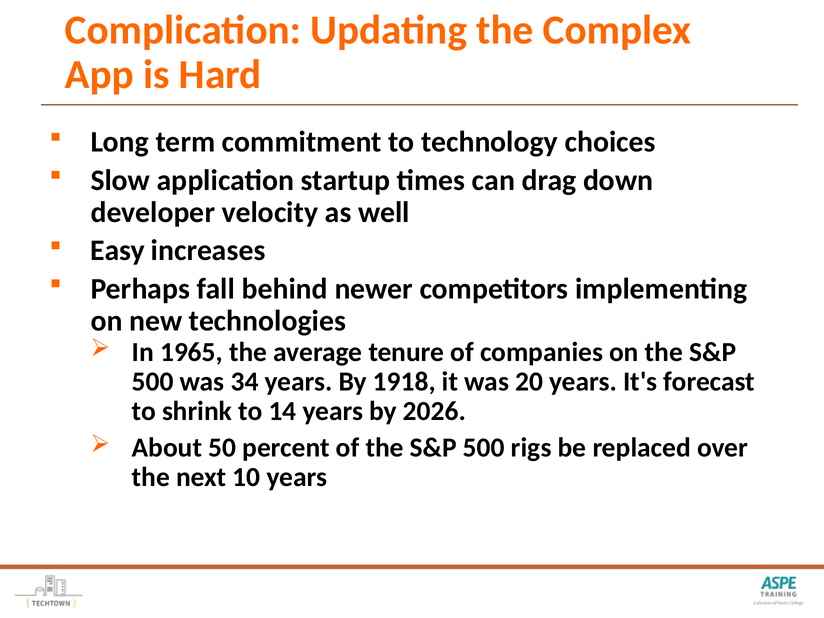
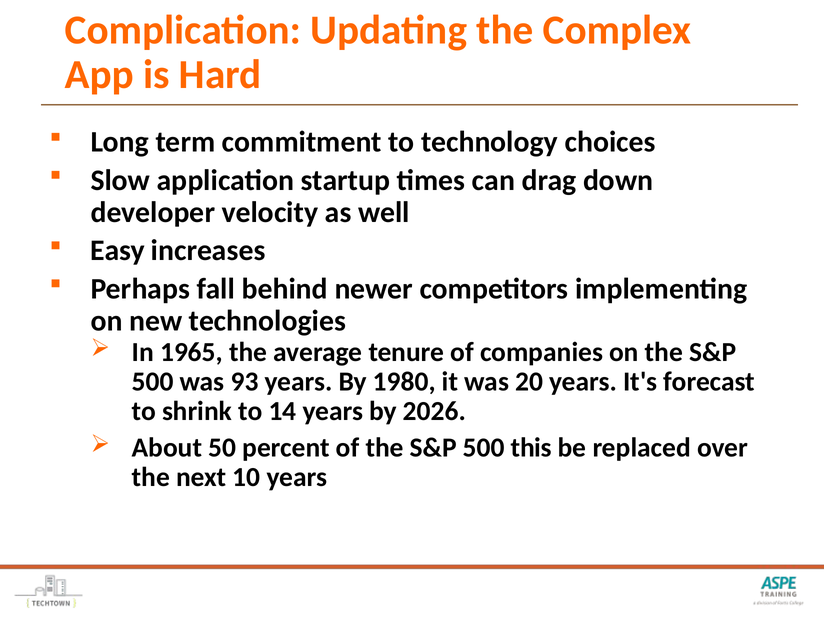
34: 34 -> 93
1918: 1918 -> 1980
rigs: rigs -> this
